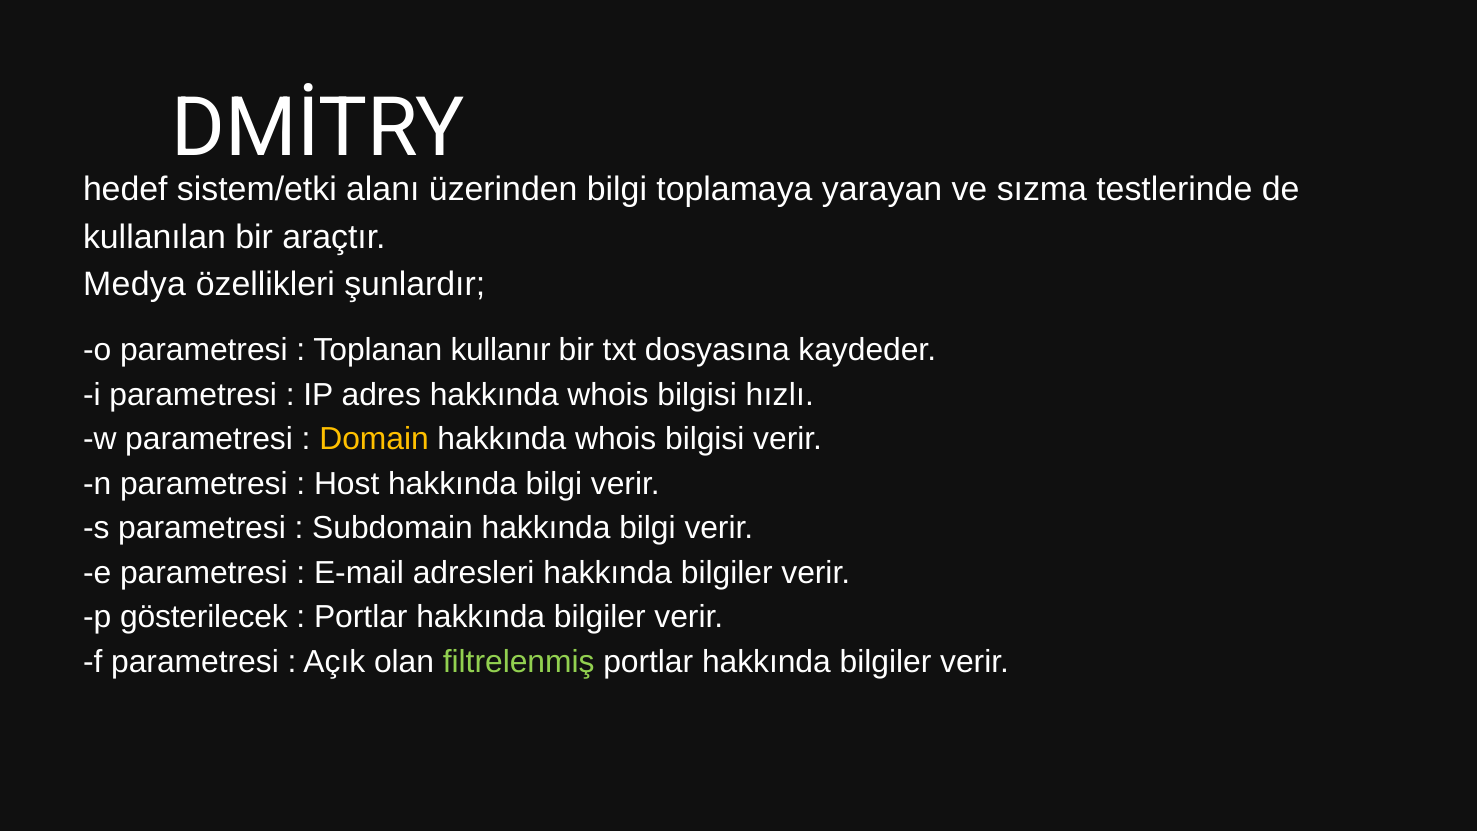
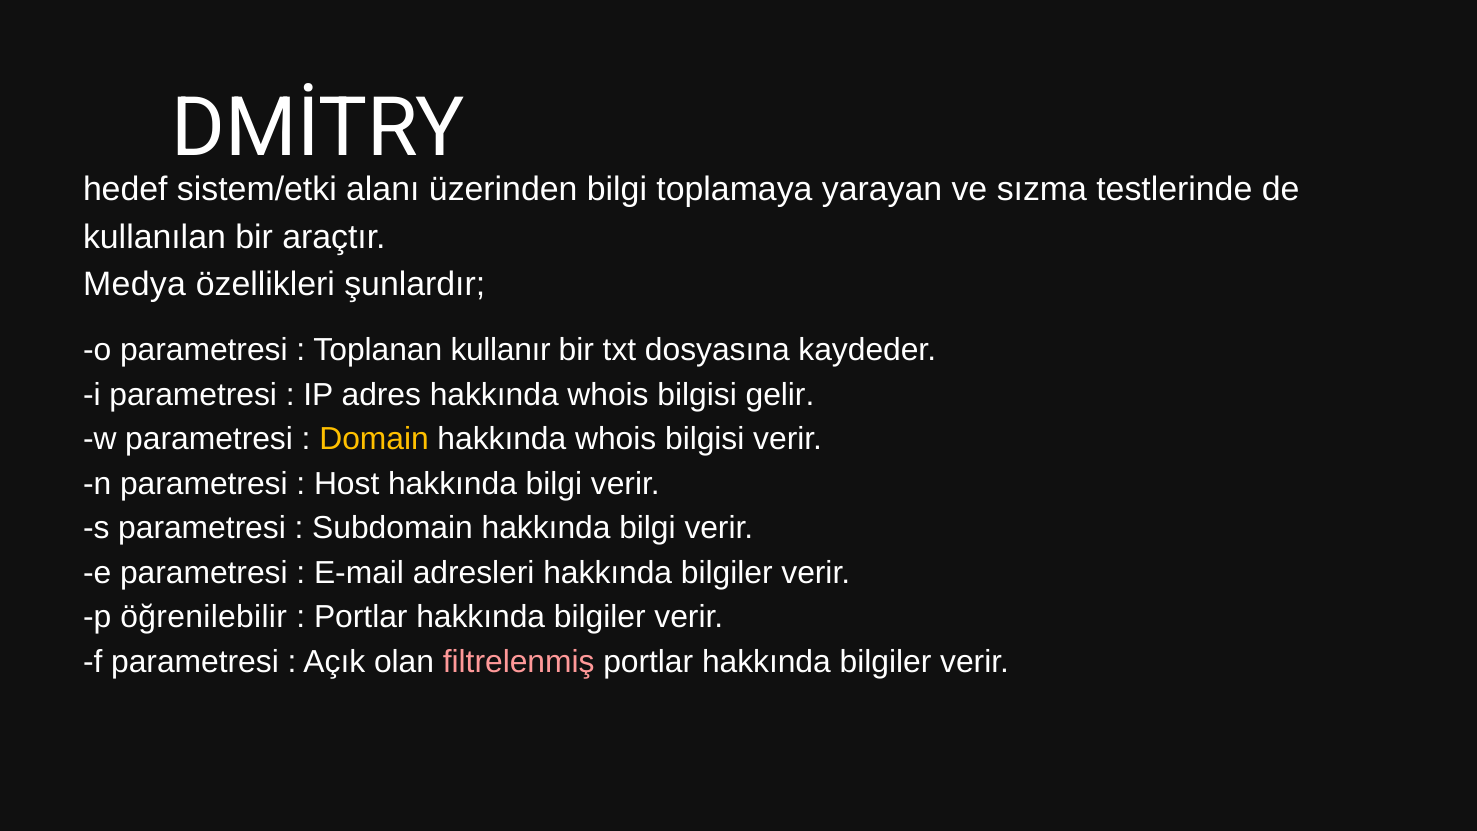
hızlı: hızlı -> gelir
gösterilecek: gösterilecek -> öğrenilebilir
filtrelenmiş colour: light green -> pink
